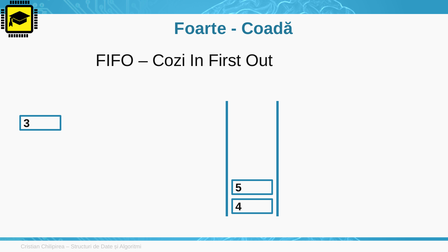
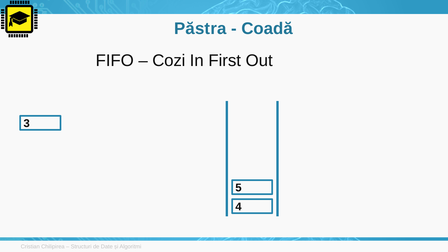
Foarte: Foarte -> Păstra
